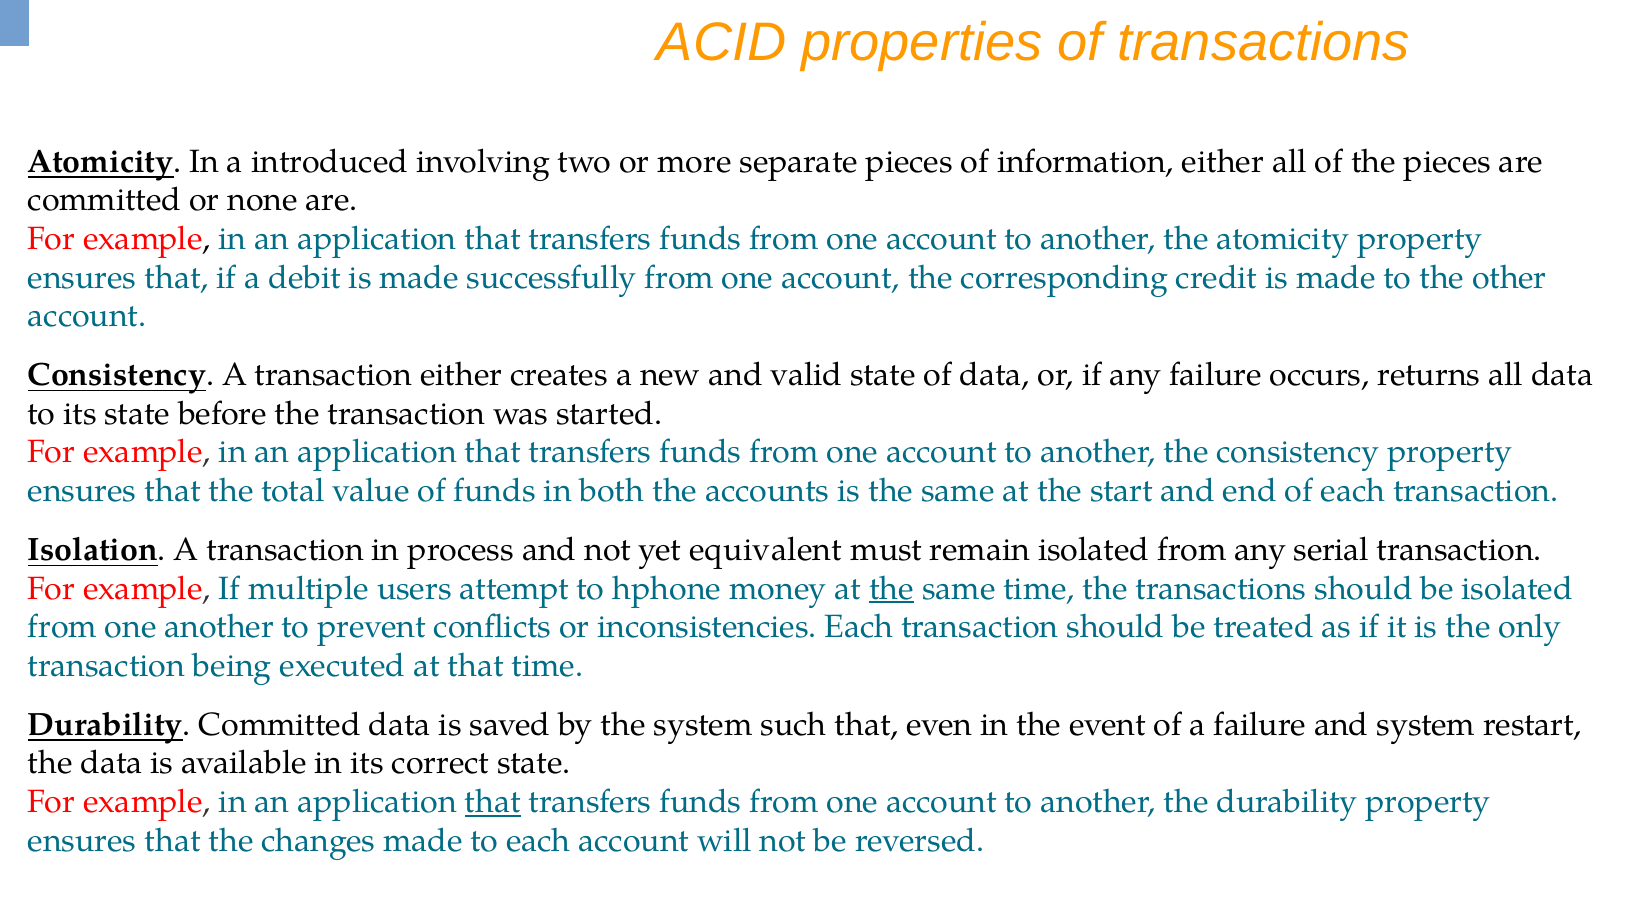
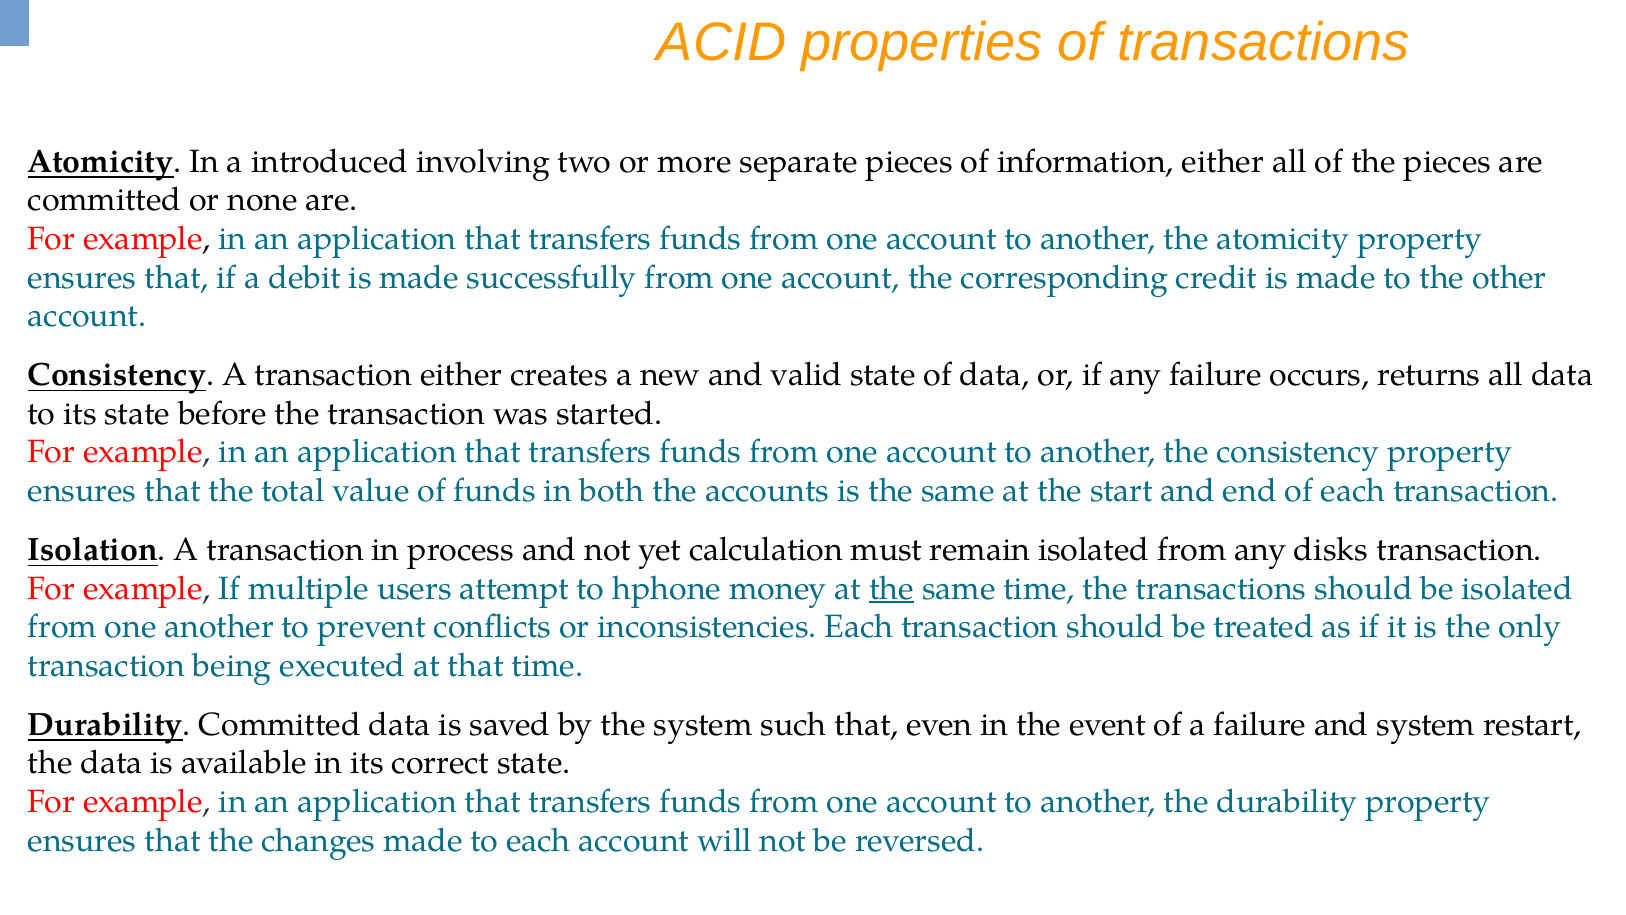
equivalent: equivalent -> calculation
serial: serial -> disks
that at (493, 802) underline: present -> none
